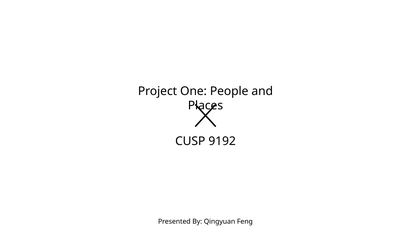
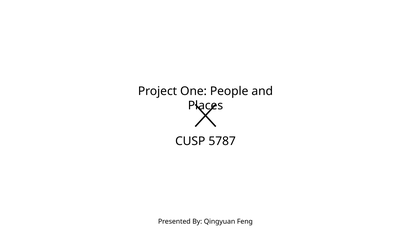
9192: 9192 -> 5787
